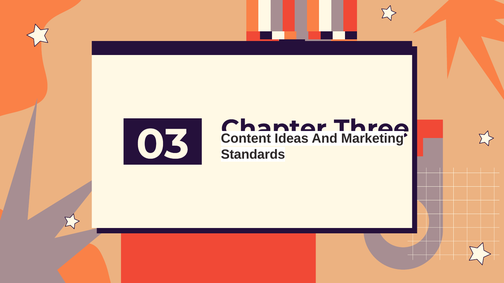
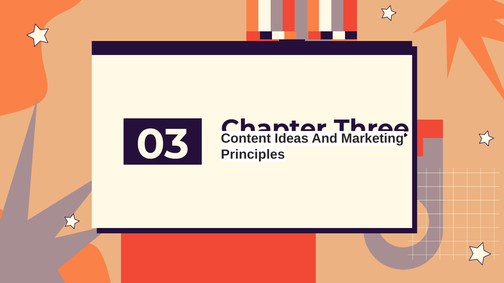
Standards: Standards -> Principles
